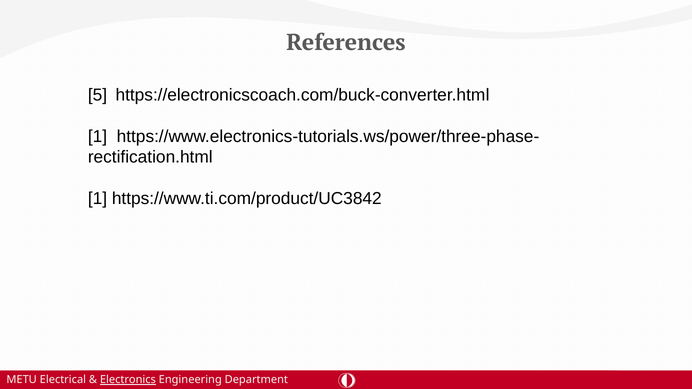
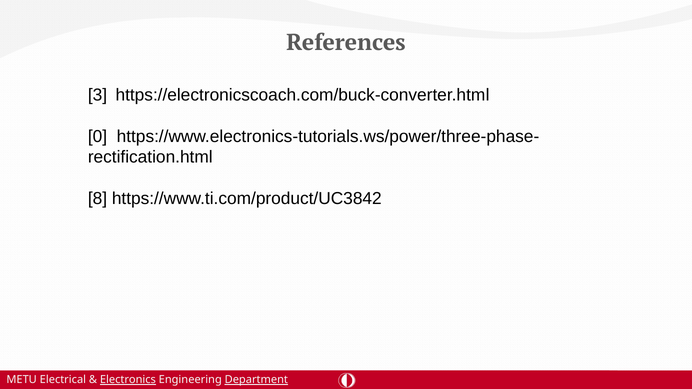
5: 5 -> 3
1 at (97, 136): 1 -> 0
1 at (97, 199): 1 -> 8
Department underline: none -> present
